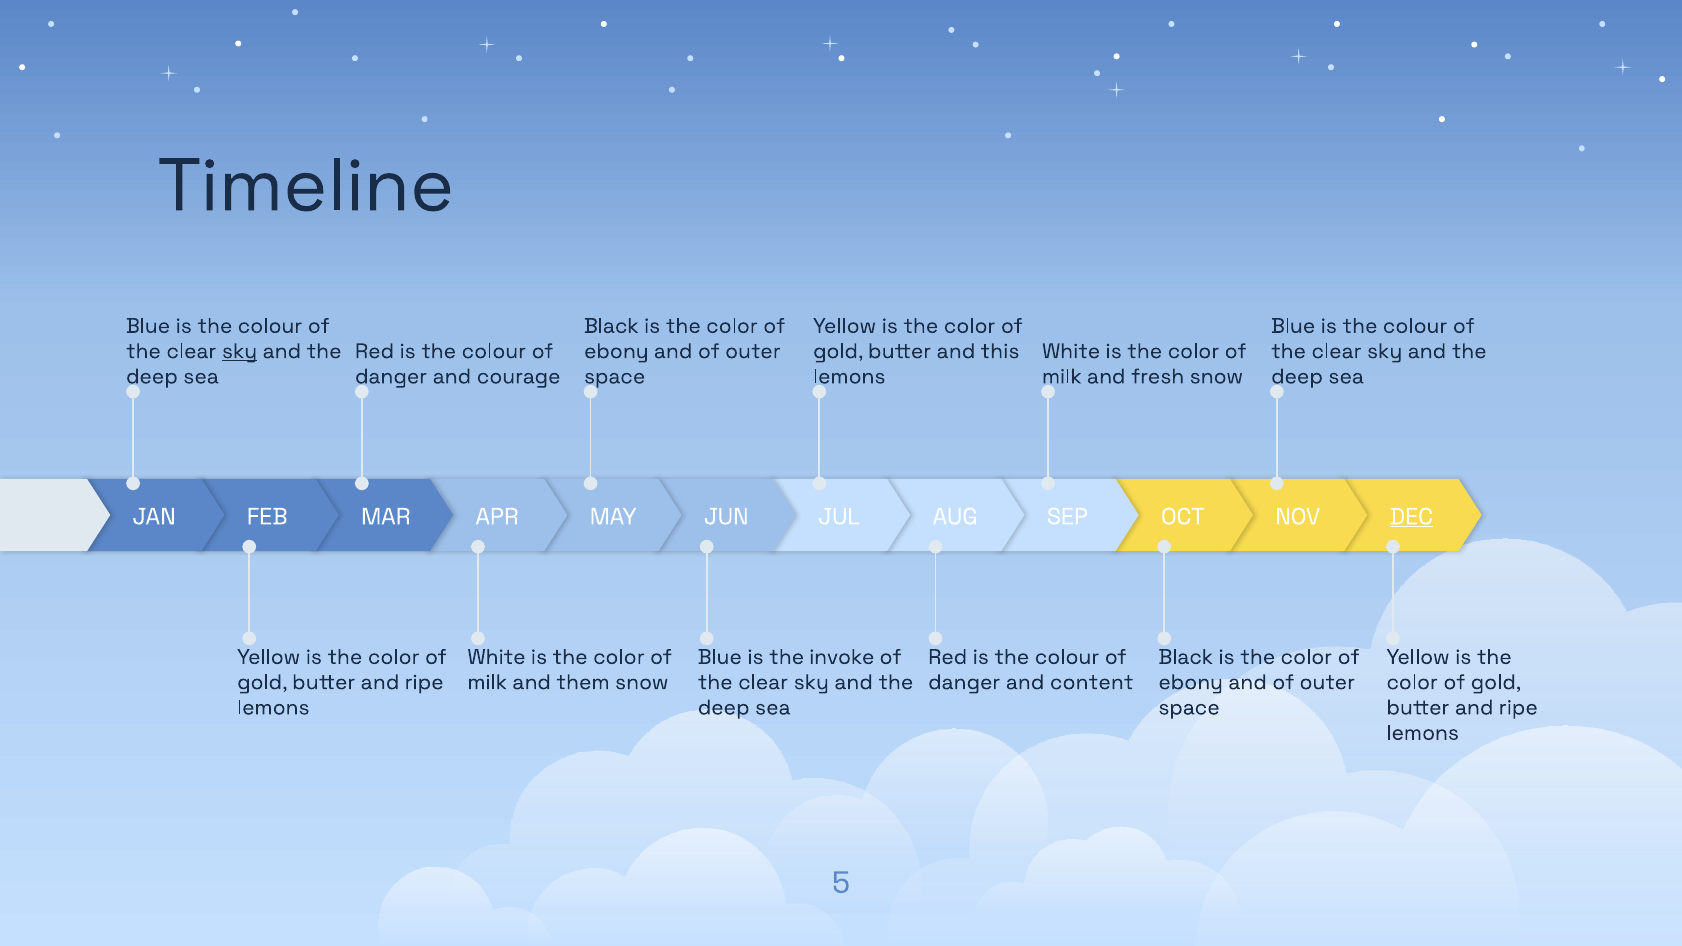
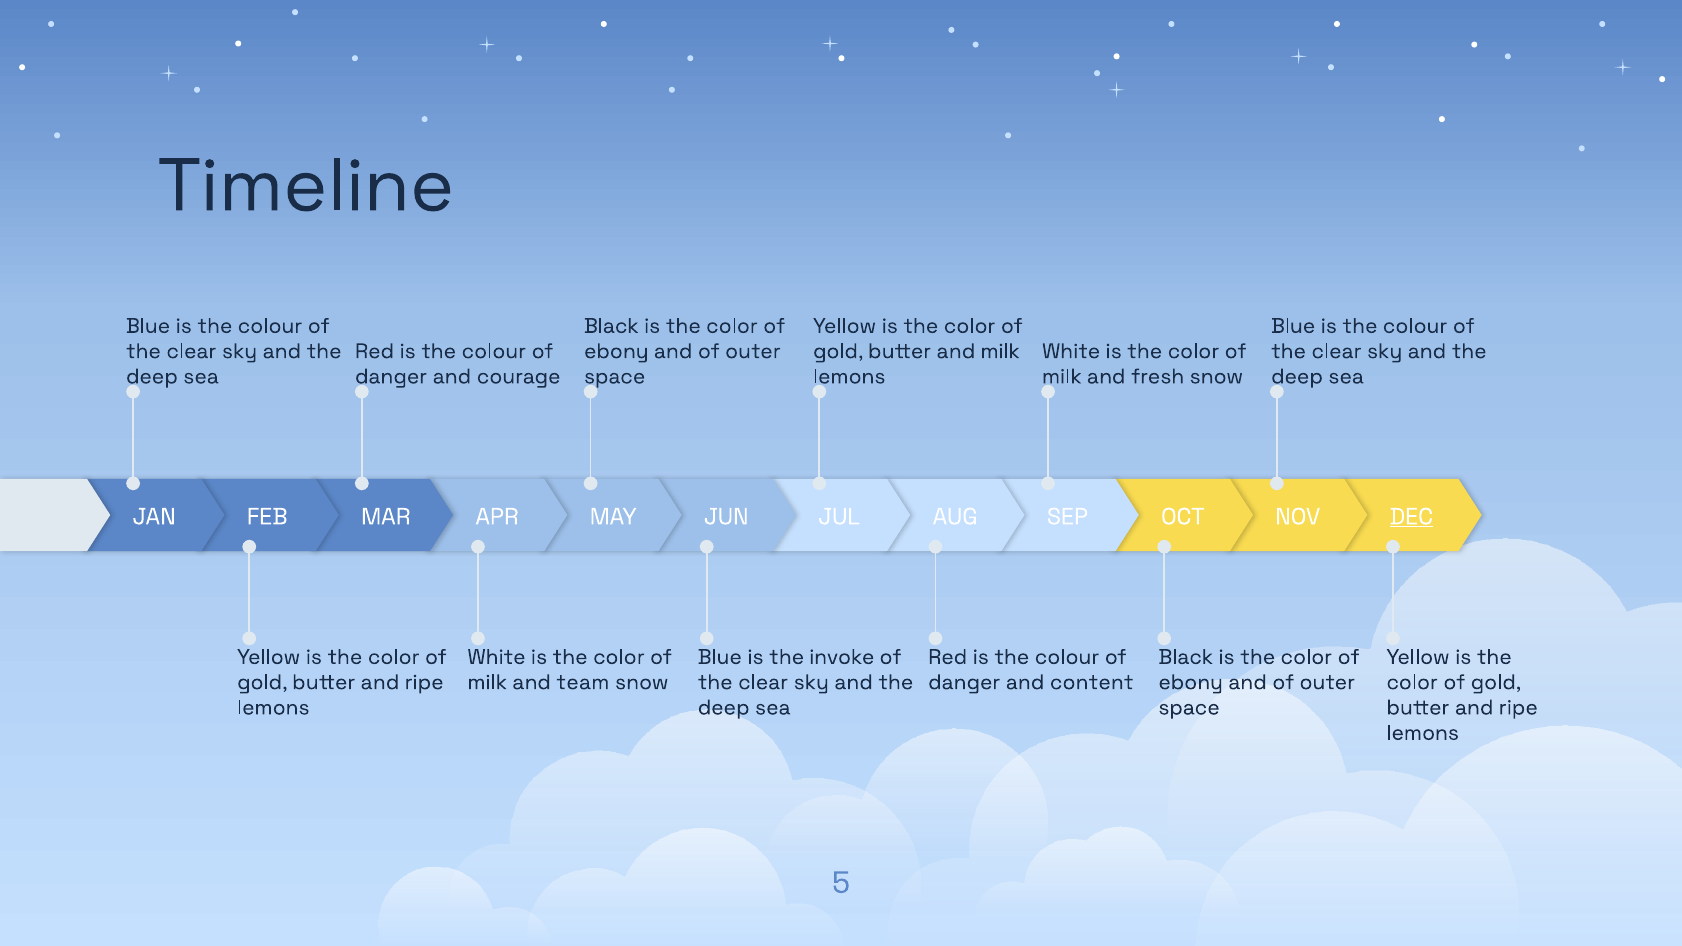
sky at (240, 351) underline: present -> none
and this: this -> milk
them: them -> team
